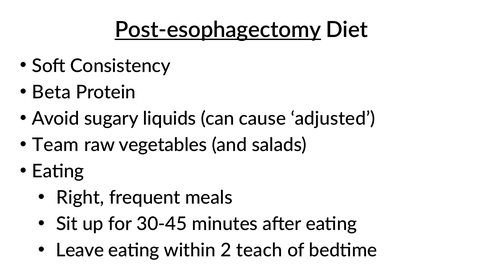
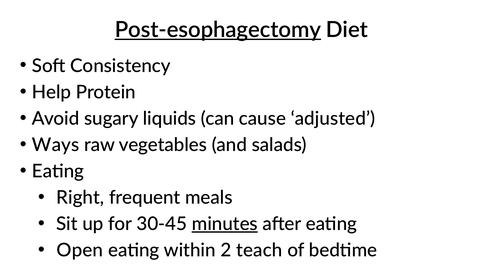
Beta: Beta -> Help
Team: Team -> Ways
minutes underline: none -> present
Leave: Leave -> Open
